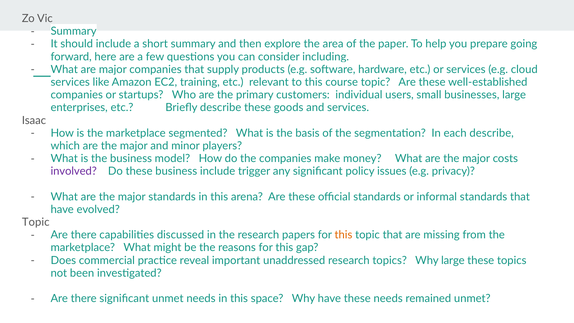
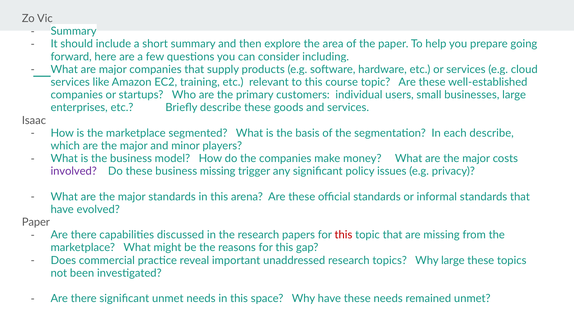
business include: include -> missing
Topic at (36, 222): Topic -> Paper
this at (343, 235) colour: orange -> red
